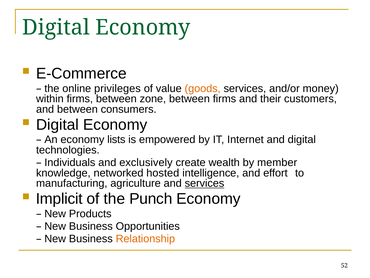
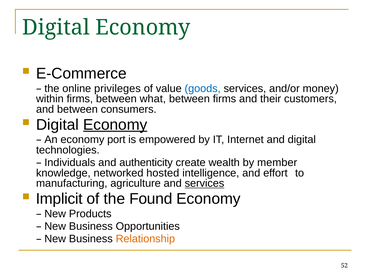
goods colour: orange -> blue
zone: zone -> what
Economy at (115, 124) underline: none -> present
lists: lists -> port
exclusively: exclusively -> authenticity
Punch: Punch -> Found
